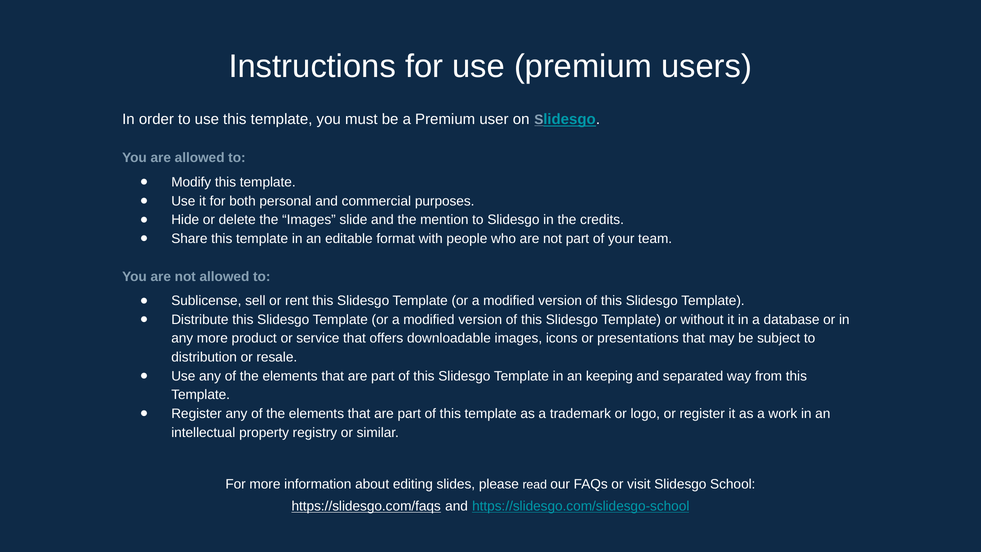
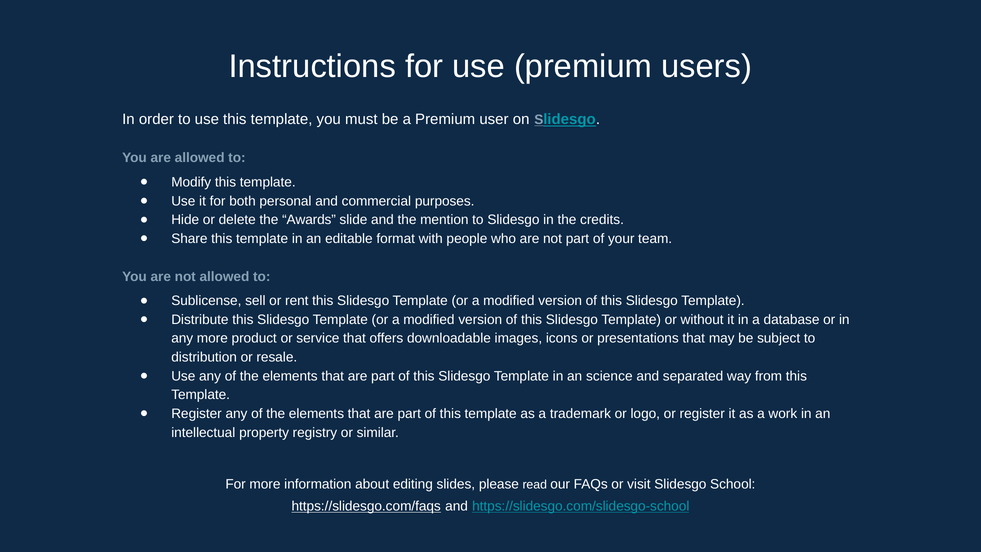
the Images: Images -> Awards
keeping: keeping -> science
